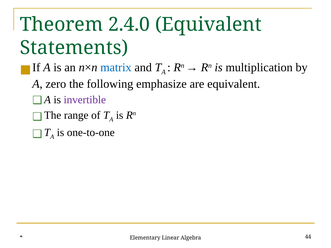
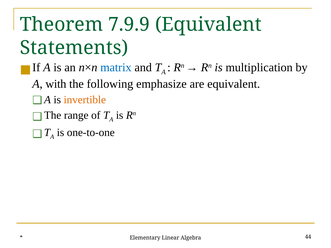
2.4.0: 2.4.0 -> 7.9.9
zero: zero -> with
invertible colour: purple -> orange
